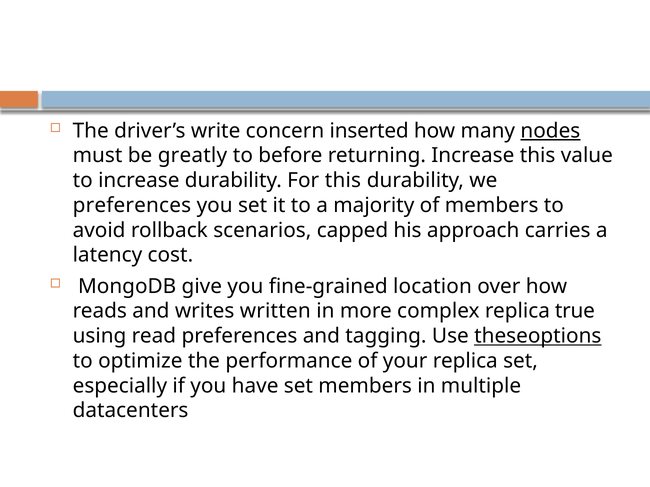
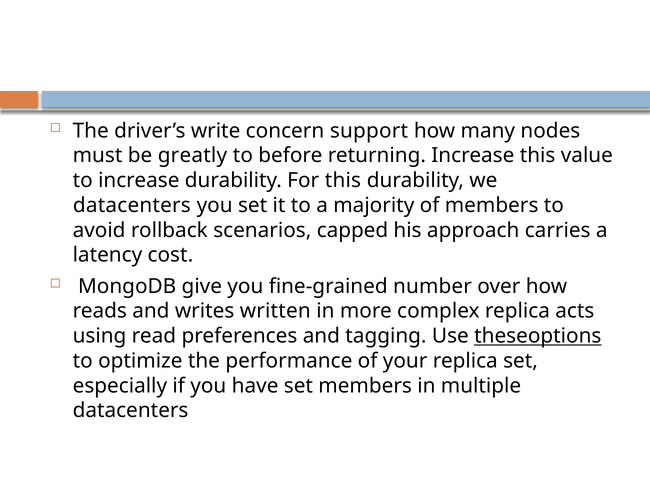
inserted: inserted -> support
nodes underline: present -> none
preferences at (132, 206): preferences -> datacenters
location: location -> number
true: true -> acts
